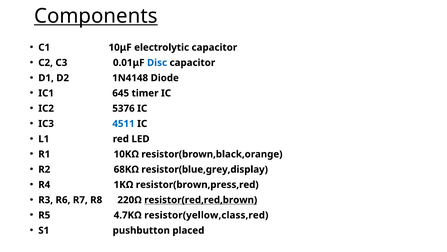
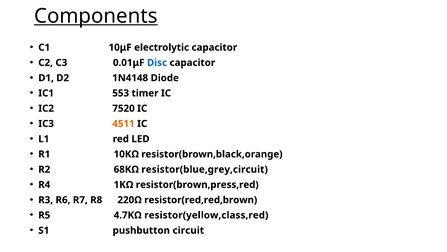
645: 645 -> 553
5376: 5376 -> 7520
4511 colour: blue -> orange
resistor(blue,grey,display: resistor(blue,grey,display -> resistor(blue,grey,circuit
resistor(red,red,brown underline: present -> none
placed: placed -> circuit
